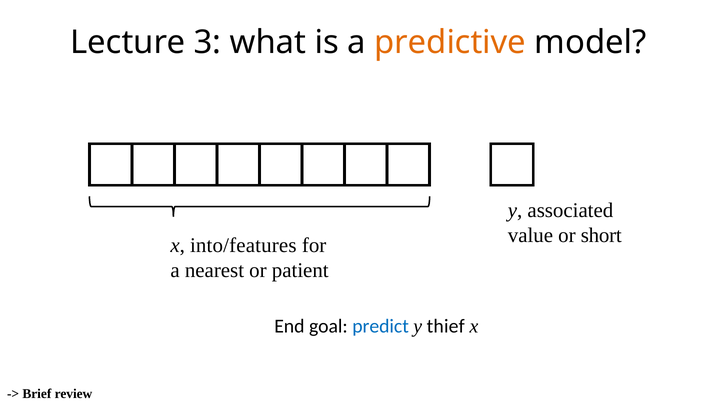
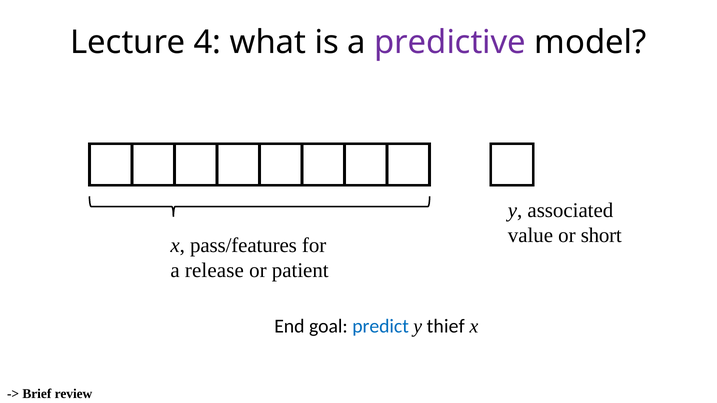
3: 3 -> 4
predictive colour: orange -> purple
into/features: into/features -> pass/features
nearest: nearest -> release
